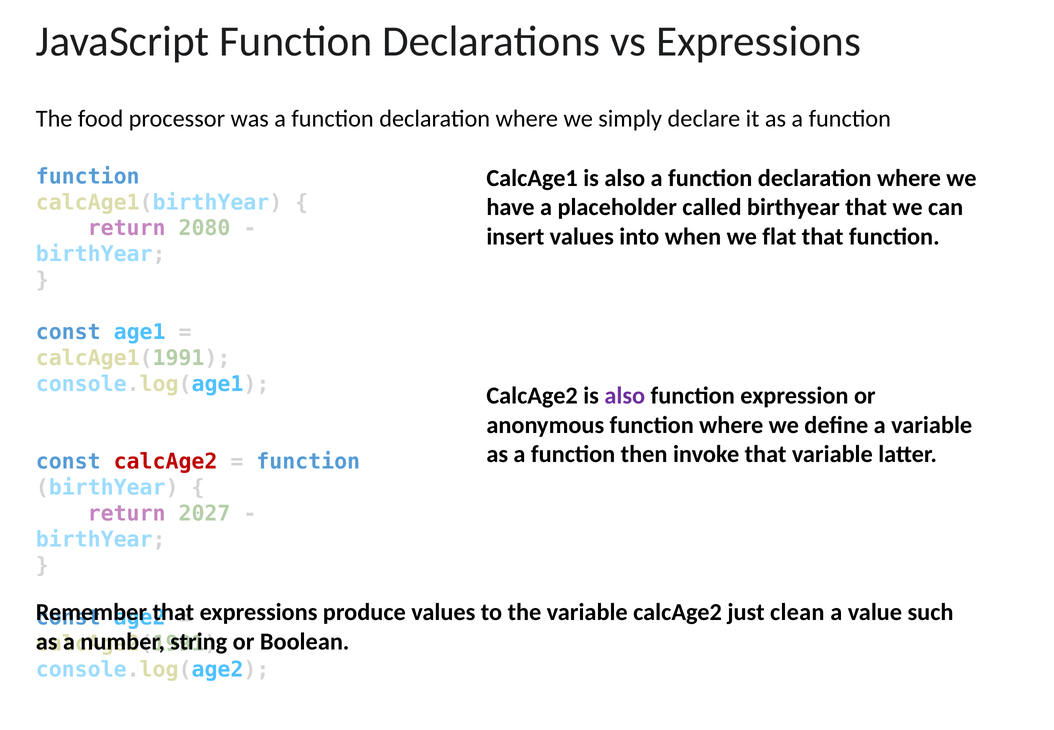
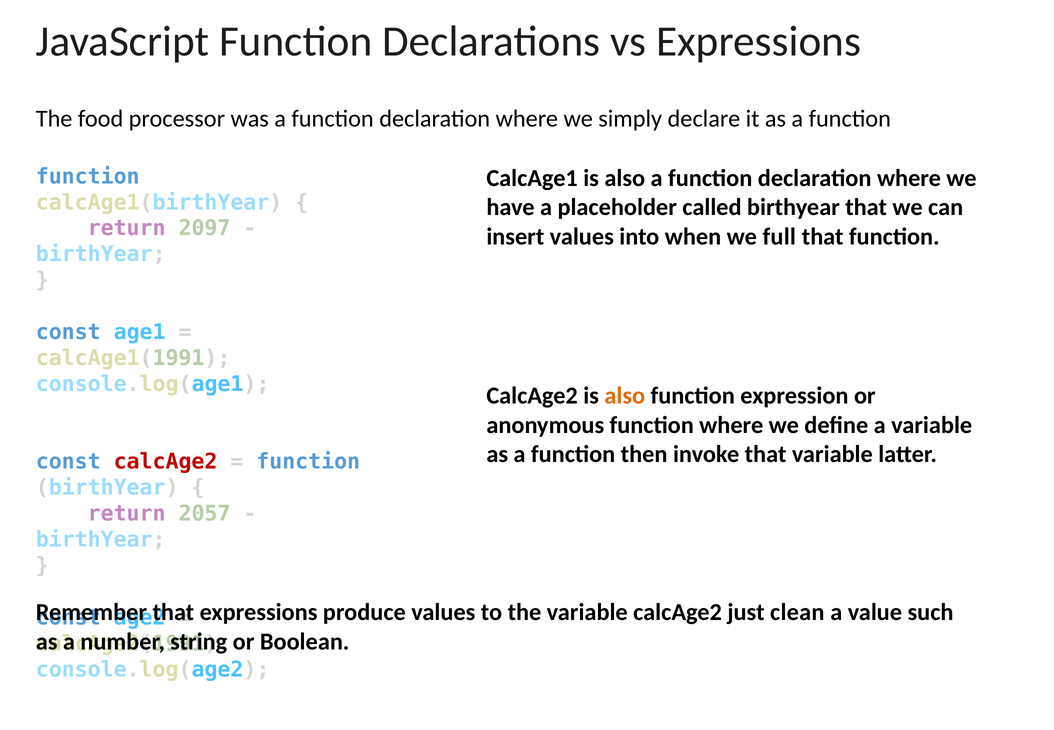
2080: 2080 -> 2097
flat: flat -> full
also at (625, 396) colour: purple -> orange
2027: 2027 -> 2057
